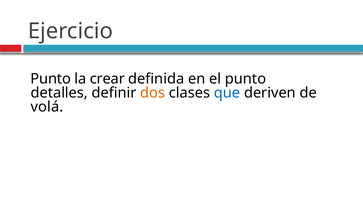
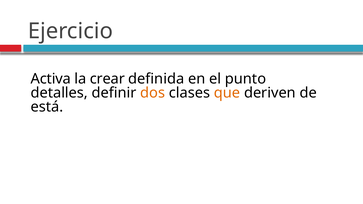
Punto at (51, 79): Punto -> Activa
que colour: blue -> orange
volá: volá -> está
